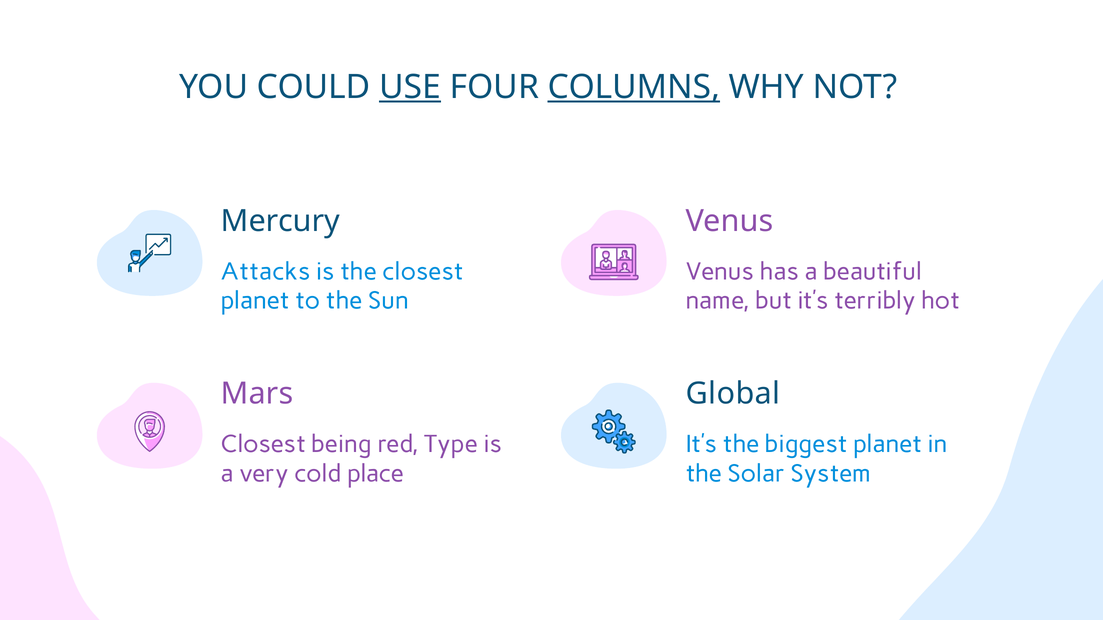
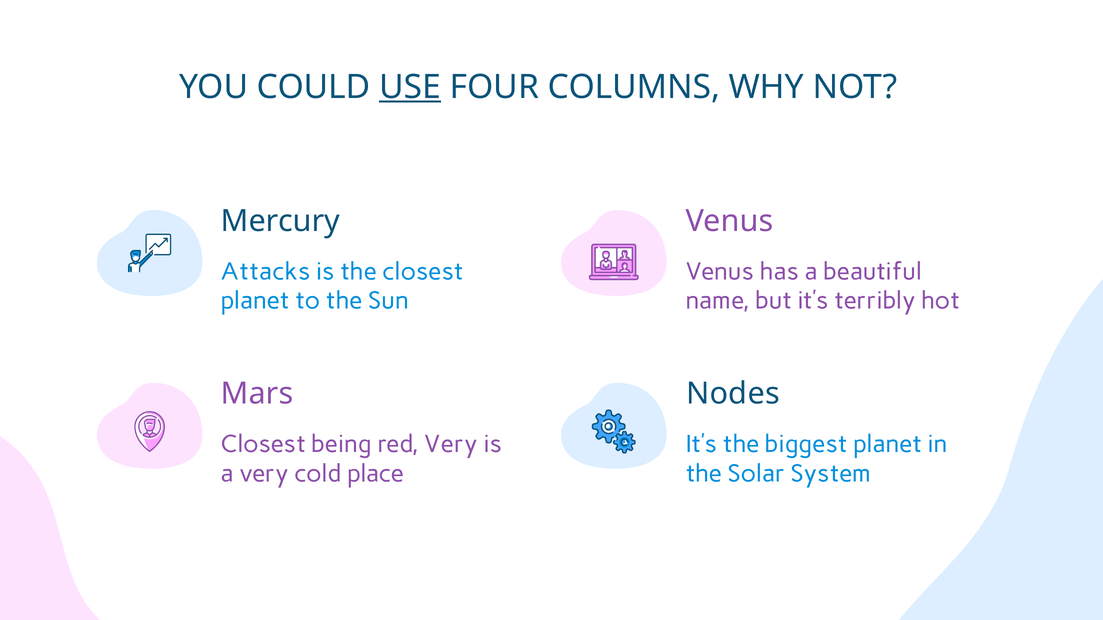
COLUMNS underline: present -> none
Global: Global -> Nodes
red Type: Type -> Very
